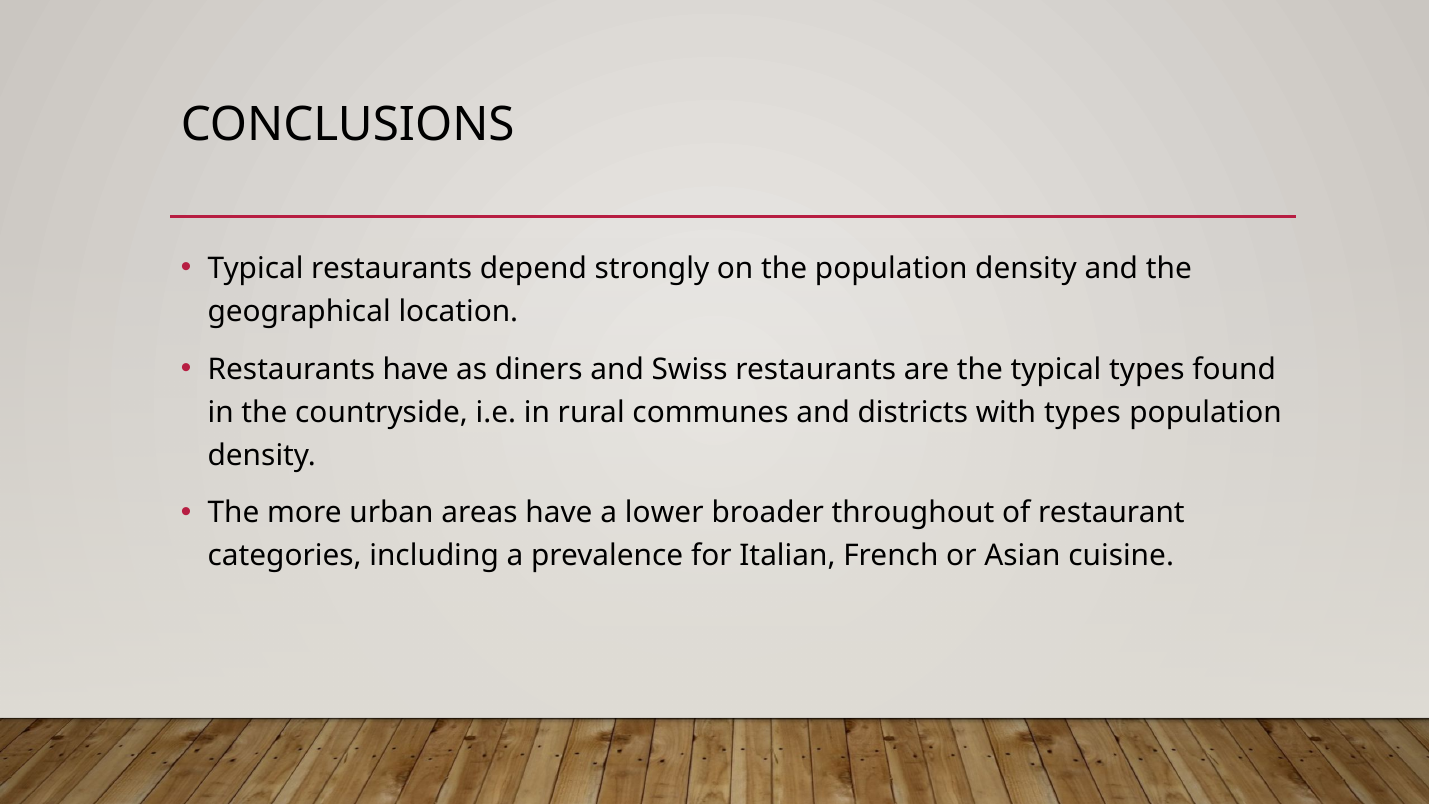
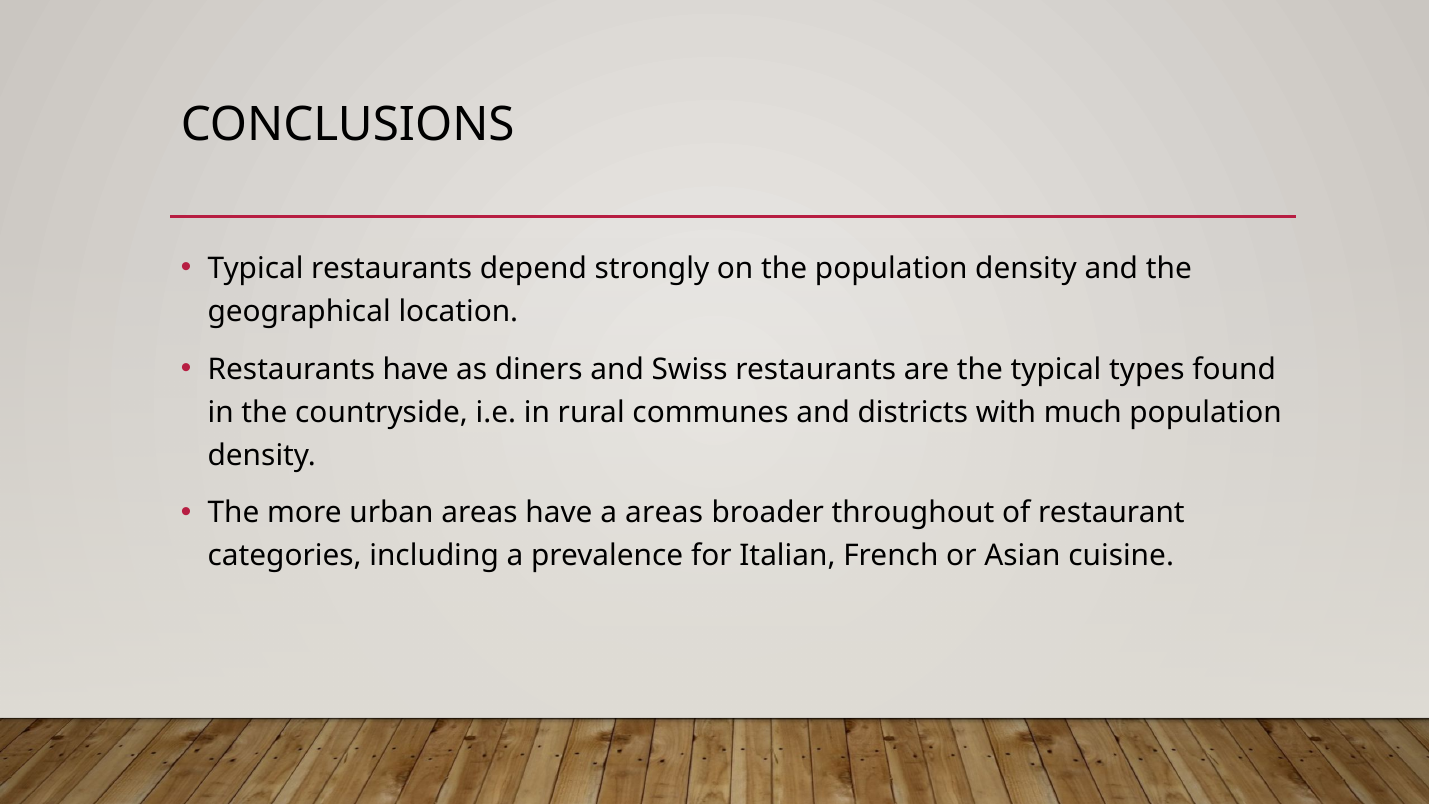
with types: types -> much
a lower: lower -> areas
